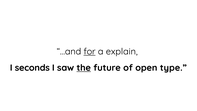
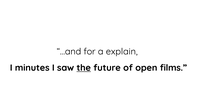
for underline: present -> none
seconds: seconds -> minutes
type: type -> films
